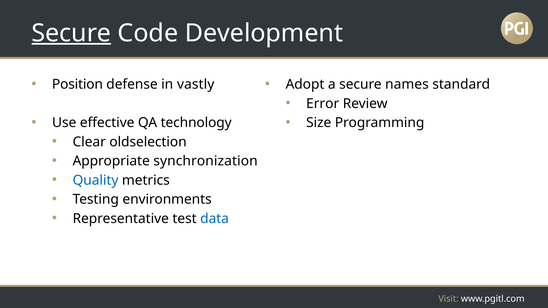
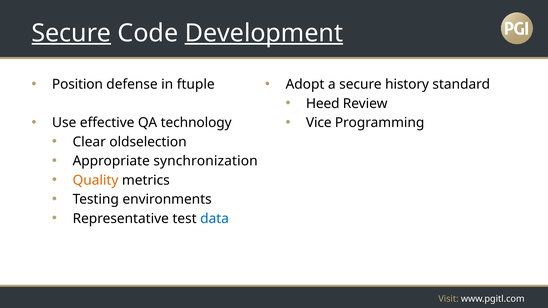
Development underline: none -> present
vastly: vastly -> ftuple
names: names -> history
Error: Error -> Heed
Size: Size -> Vice
Quality colour: blue -> orange
